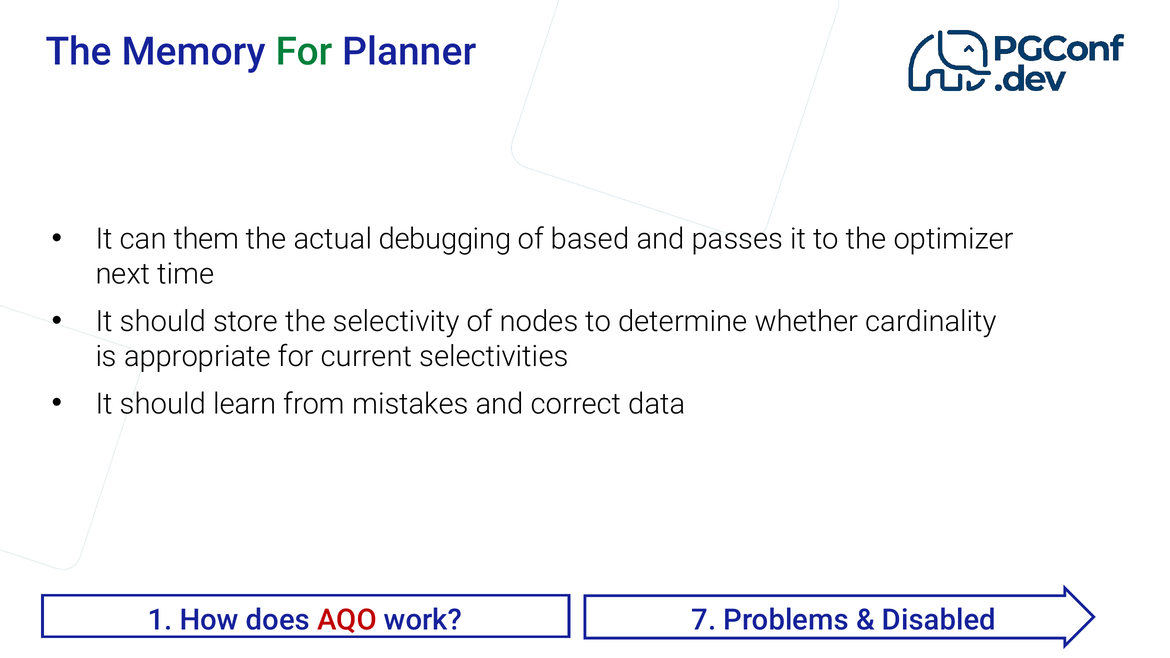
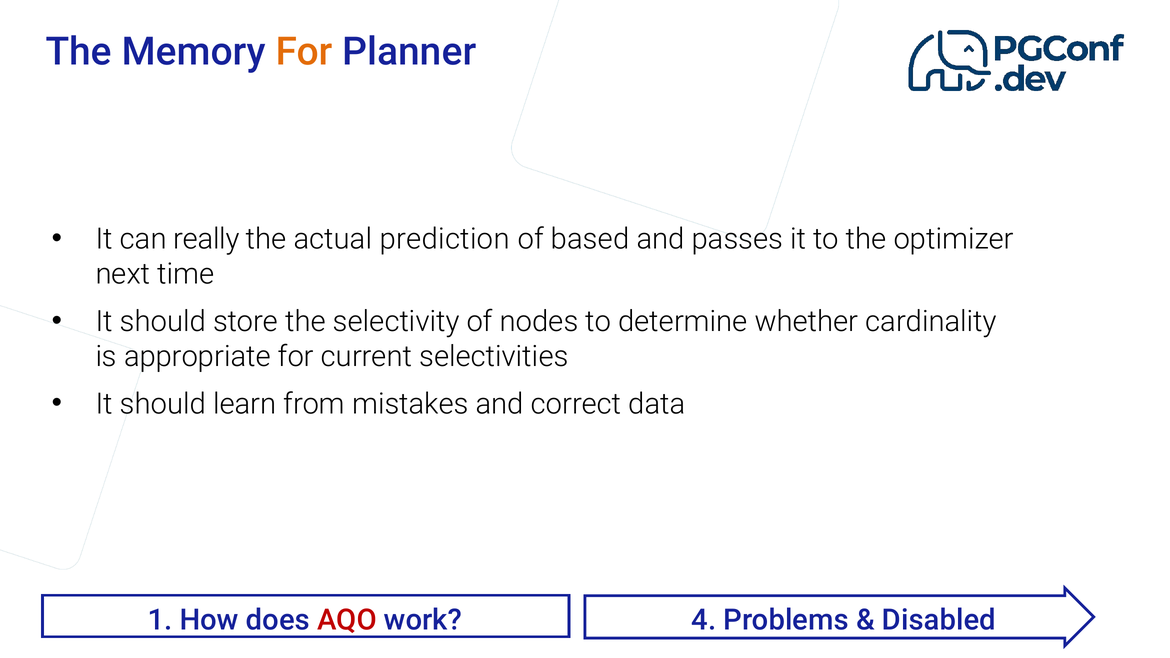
For at (304, 52) colour: green -> orange
them: them -> really
debugging: debugging -> prediction
7: 7 -> 4
